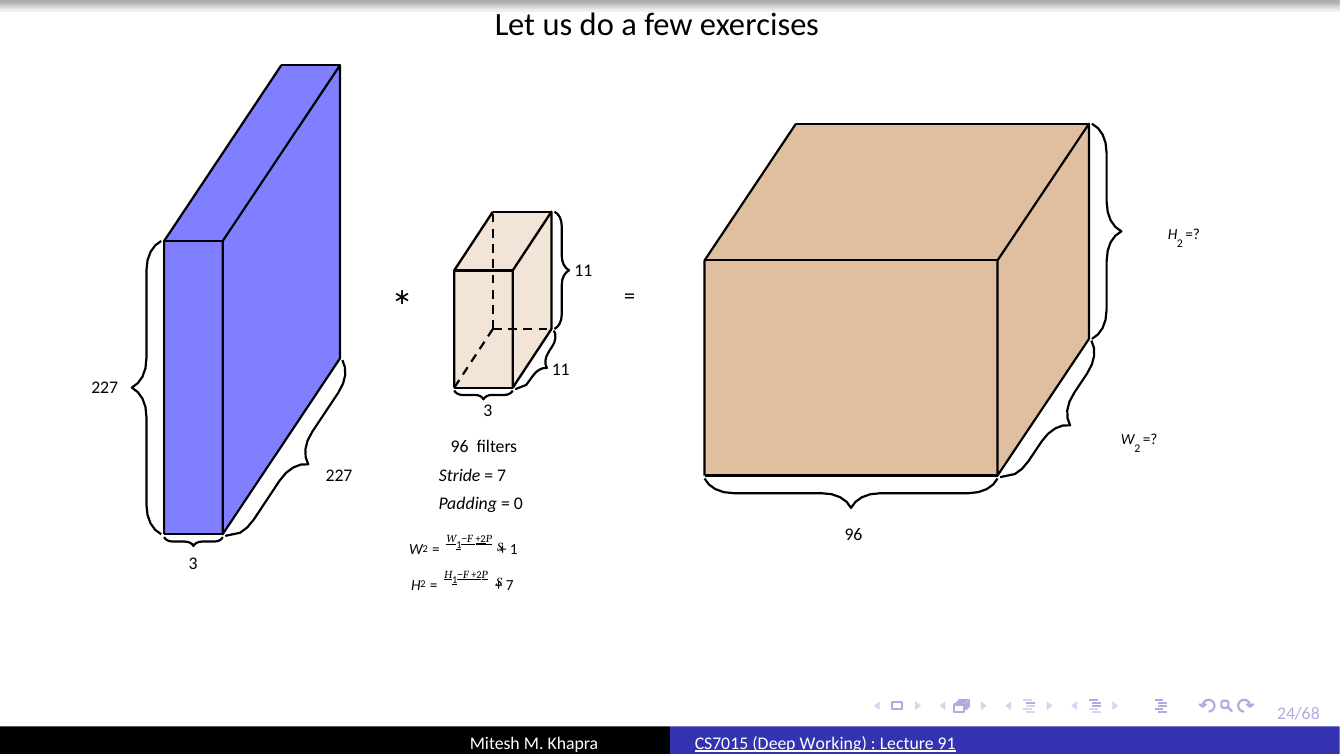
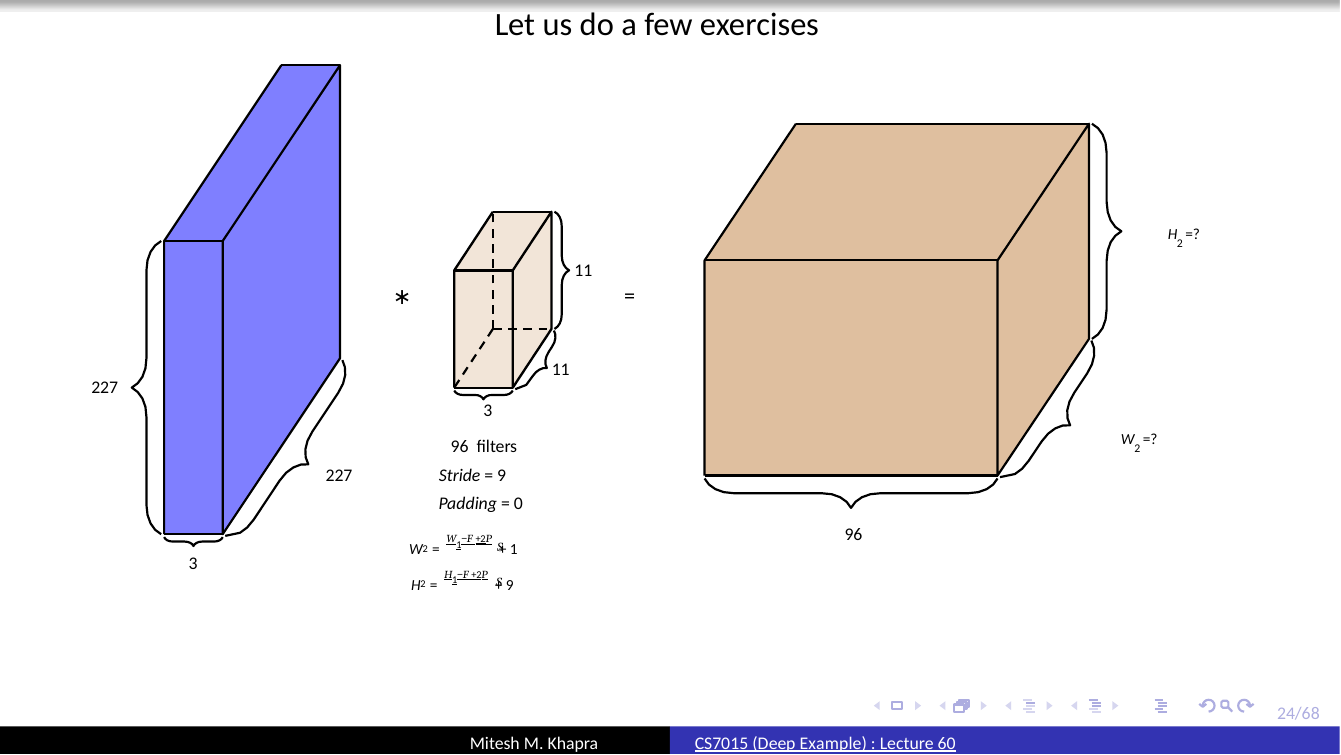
7 at (502, 476): 7 -> 9
7 at (510, 585): 7 -> 9
Working: Working -> Example
91: 91 -> 60
